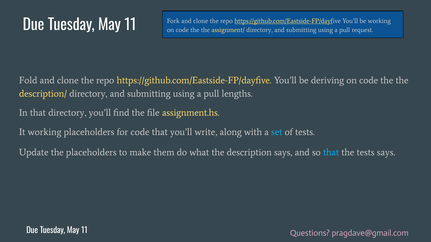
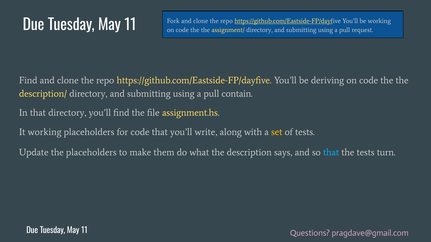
Fold at (28, 81): Fold -> Find
lengths: lengths -> contain
set colour: light blue -> yellow
tests says: says -> turn
